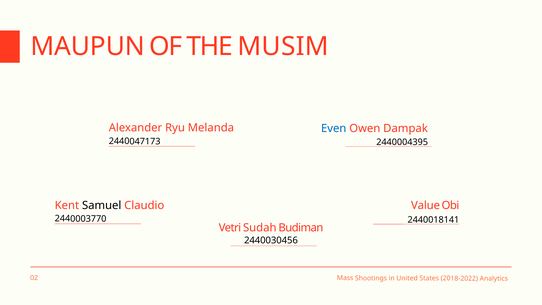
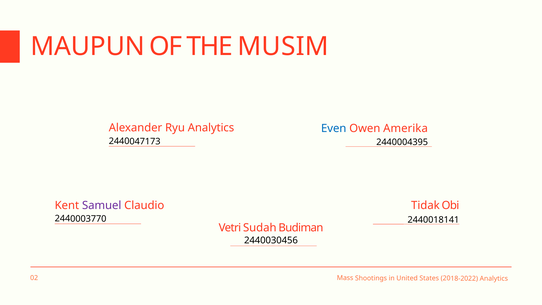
Ryu Melanda: Melanda -> Analytics
Dampak: Dampak -> Amerika
Samuel colour: black -> purple
Value: Value -> Tidak
